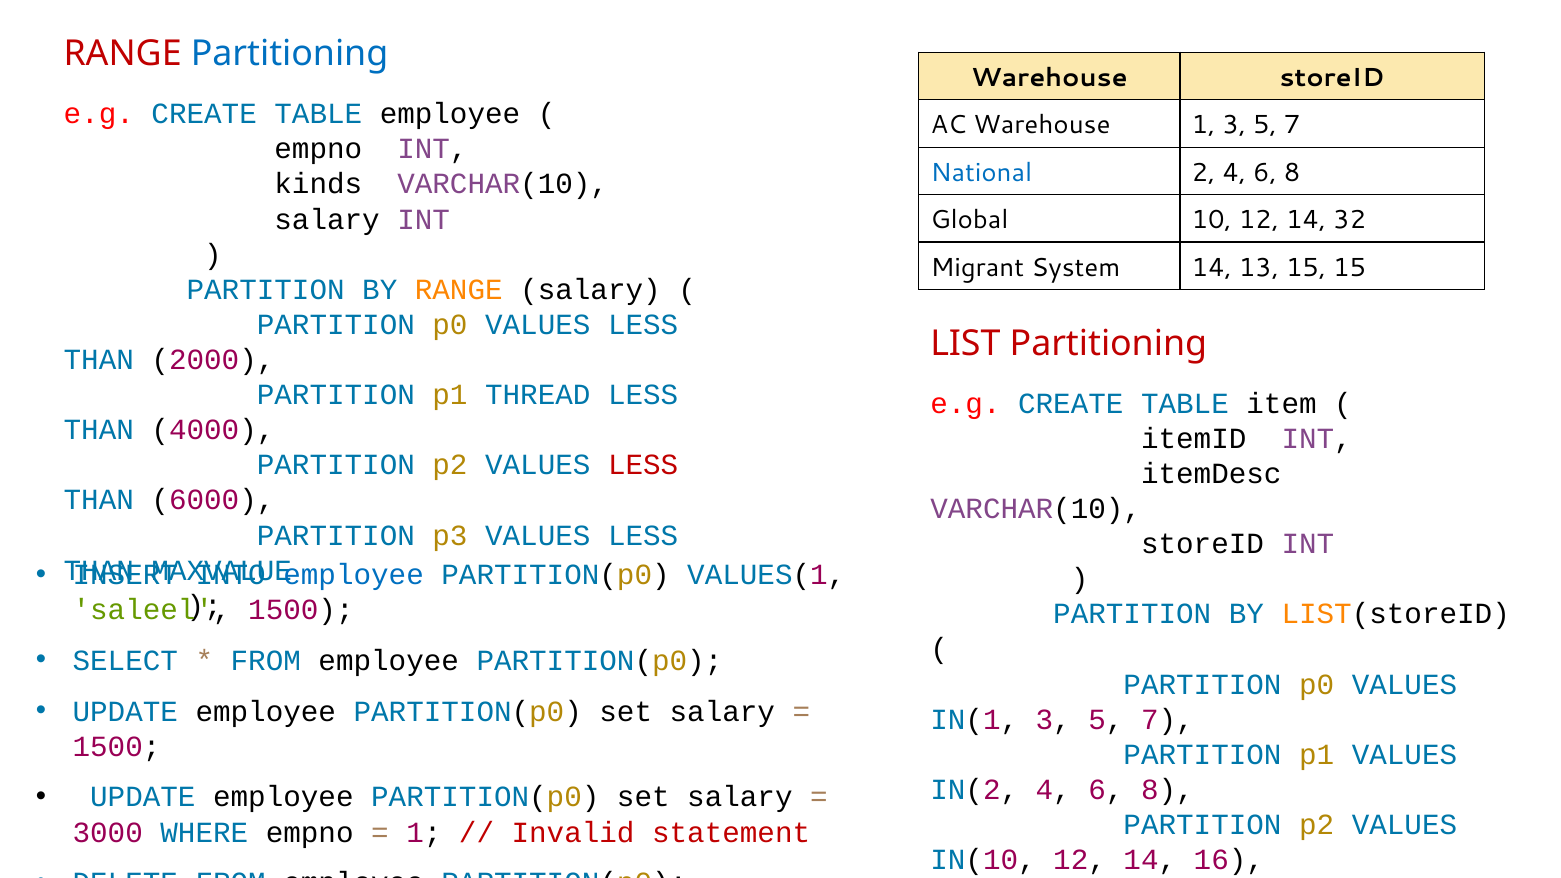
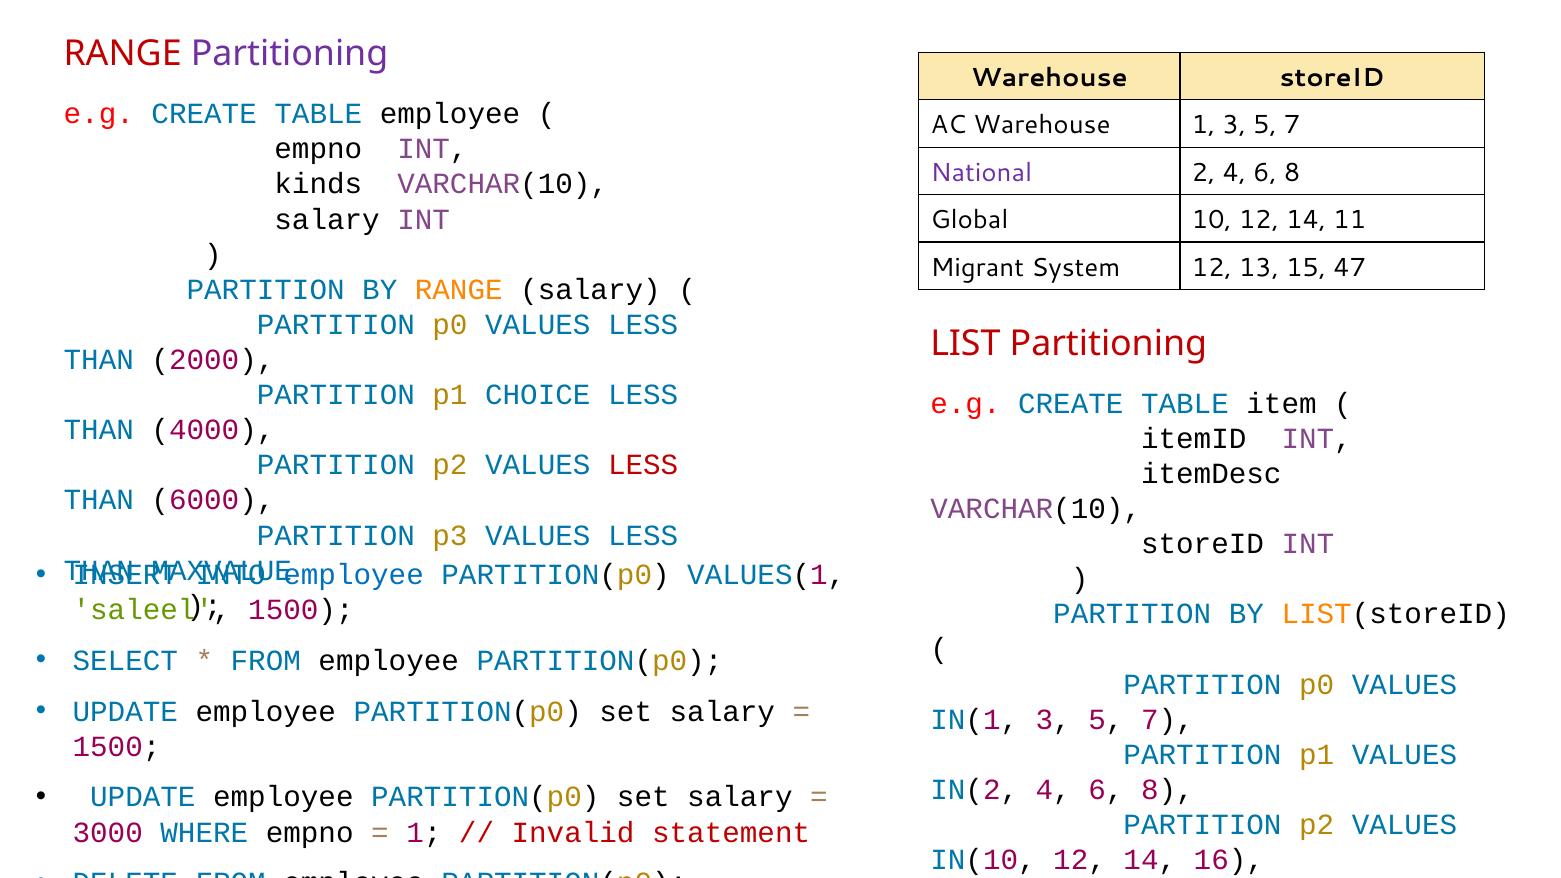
Partitioning at (290, 54) colour: blue -> purple
National colour: blue -> purple
32: 32 -> 11
System 14: 14 -> 12
15 15: 15 -> 47
THREAD: THREAD -> CHOICE
